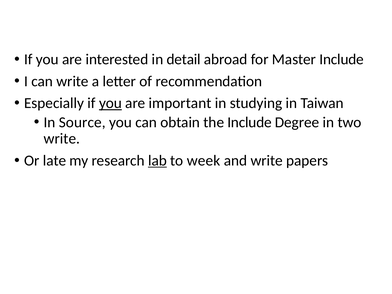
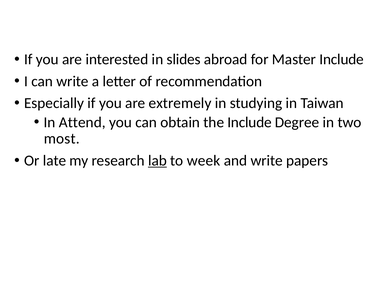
detail: detail -> slides
you at (110, 103) underline: present -> none
important: important -> extremely
Source: Source -> Attend
write at (62, 139): write -> most
